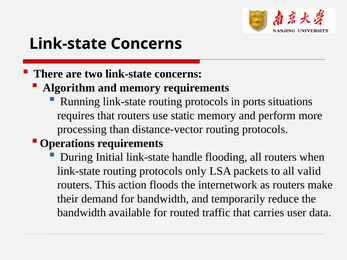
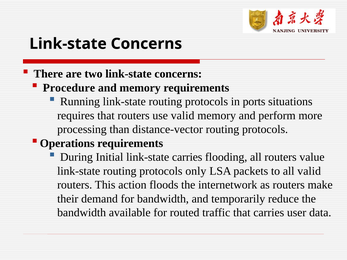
Algorithm: Algorithm -> Procedure
use static: static -> valid
link-state handle: handle -> carries
when: when -> value
